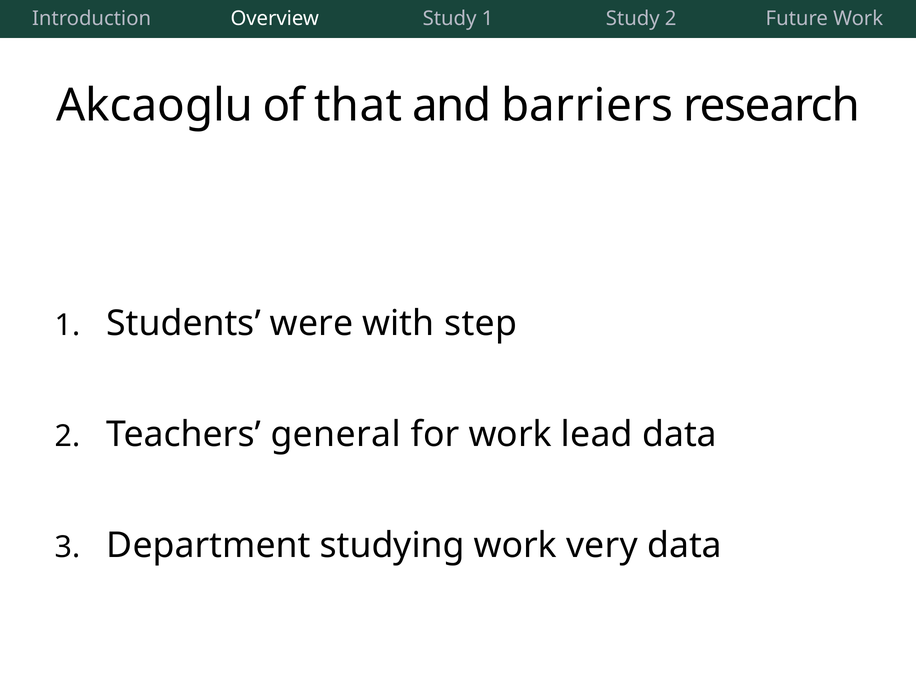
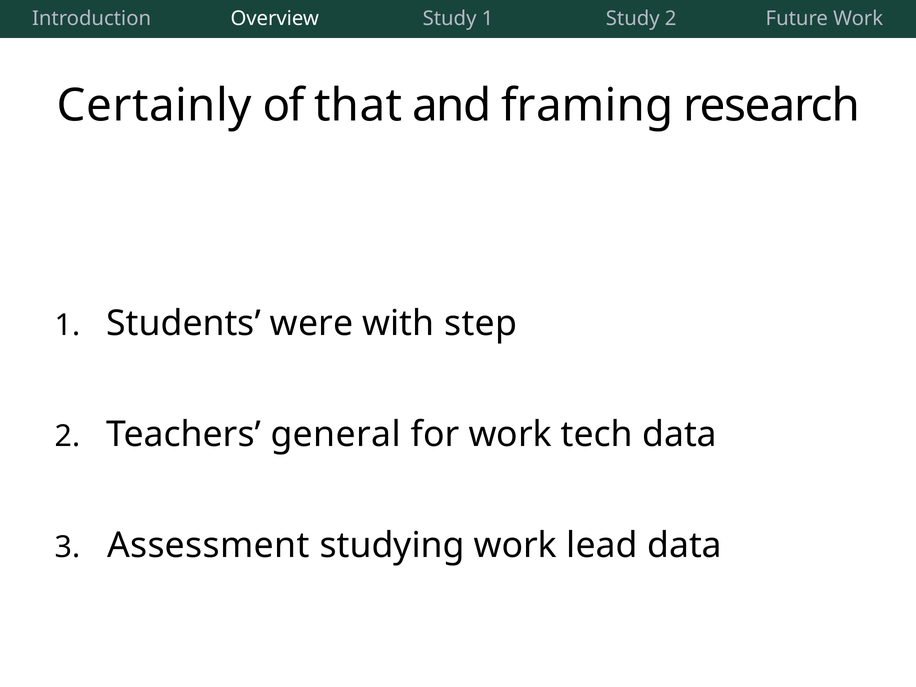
Akcaoglu: Akcaoglu -> Certainly
barriers: barriers -> framing
lead: lead -> tech
Department: Department -> Assessment
very: very -> lead
